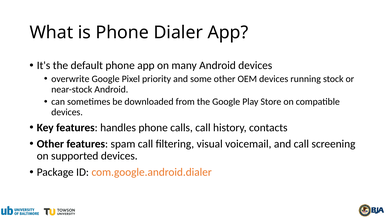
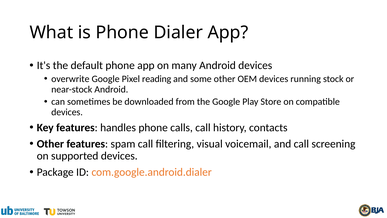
priority: priority -> reading
